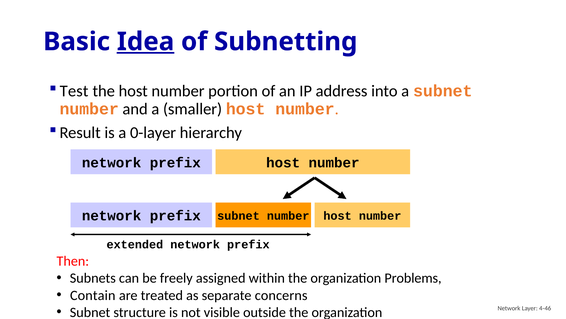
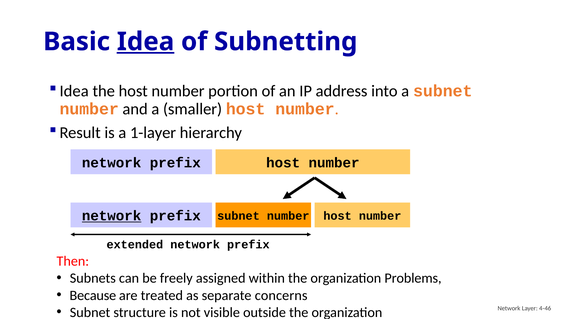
Test at (74, 91): Test -> Idea
0-layer: 0-layer -> 1-layer
network at (112, 216) underline: none -> present
Contain: Contain -> Because
